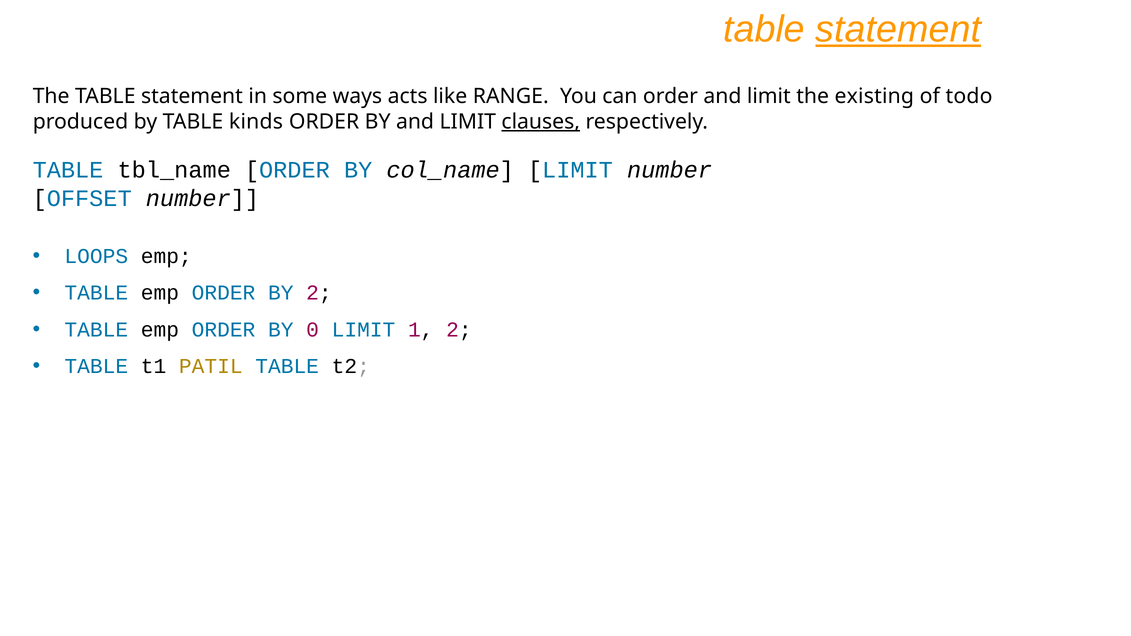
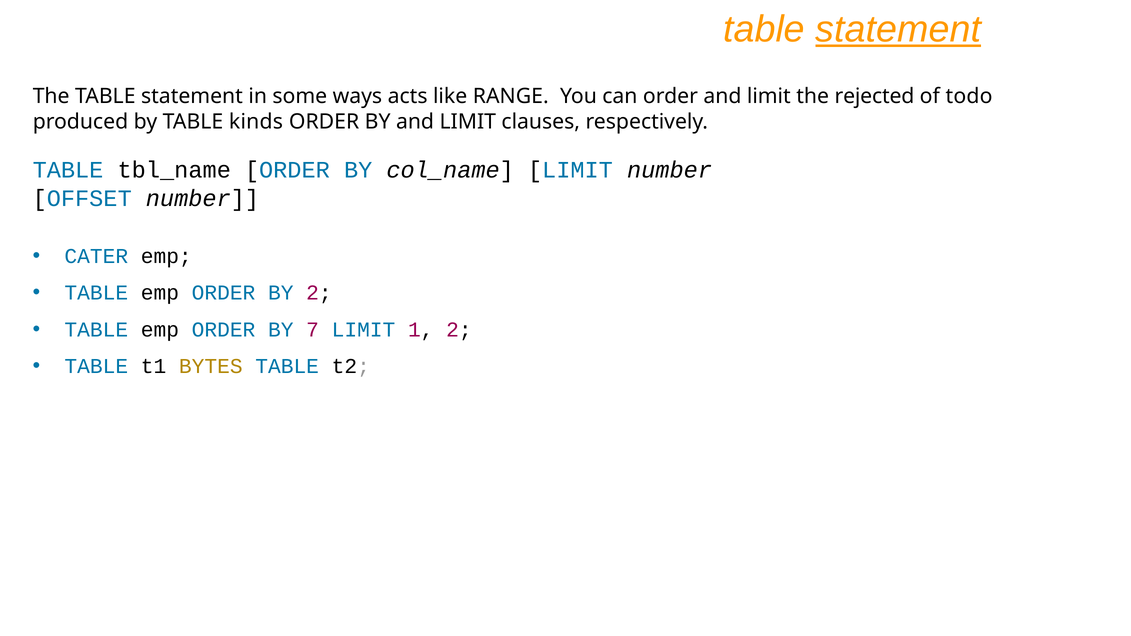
existing: existing -> rejected
clauses underline: present -> none
LOOPS: LOOPS -> CATER
0: 0 -> 7
PATIL: PATIL -> BYTES
